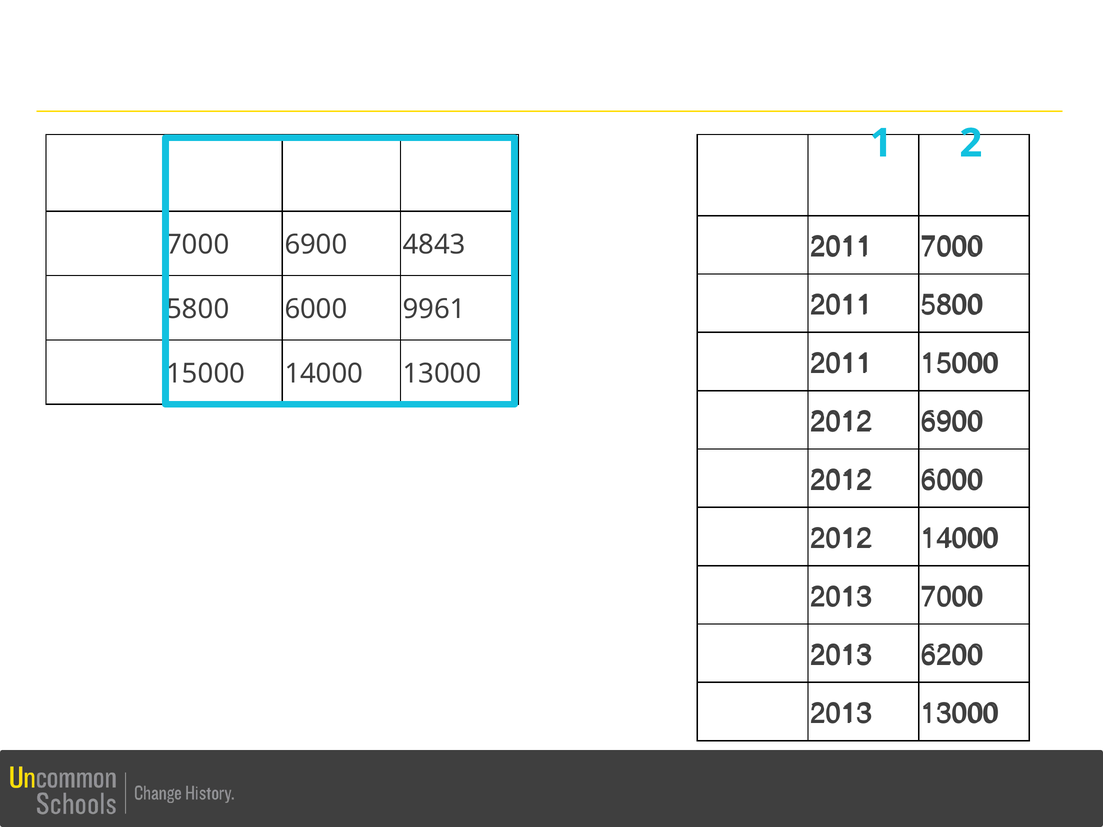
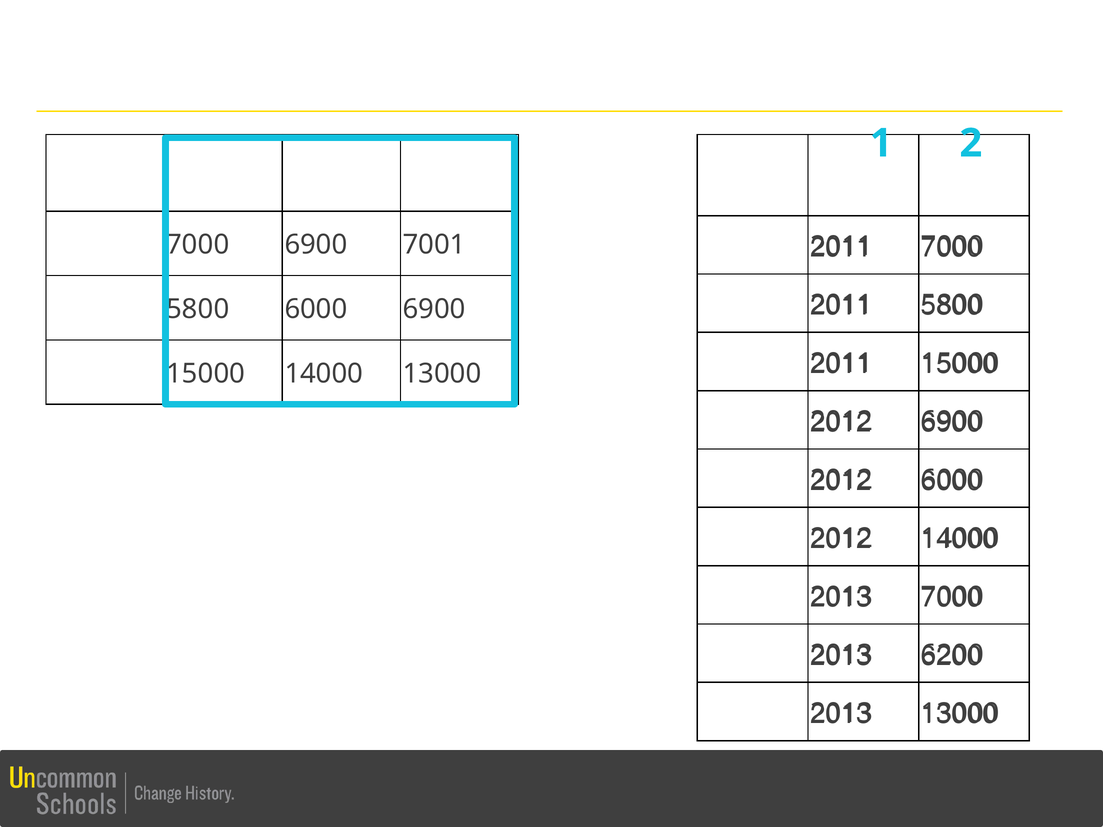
4843: 4843 -> 7001
6000 9961: 9961 -> 6900
